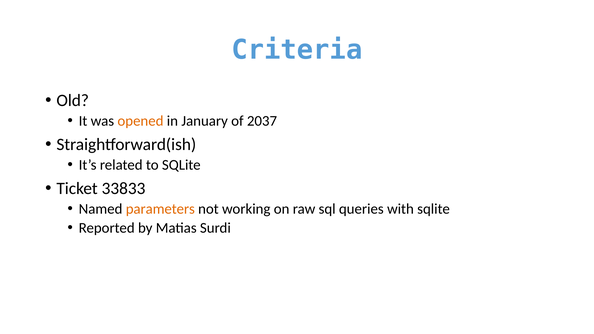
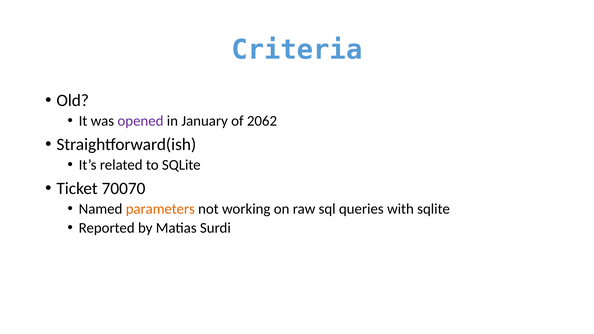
opened colour: orange -> purple
2037: 2037 -> 2062
33833: 33833 -> 70070
